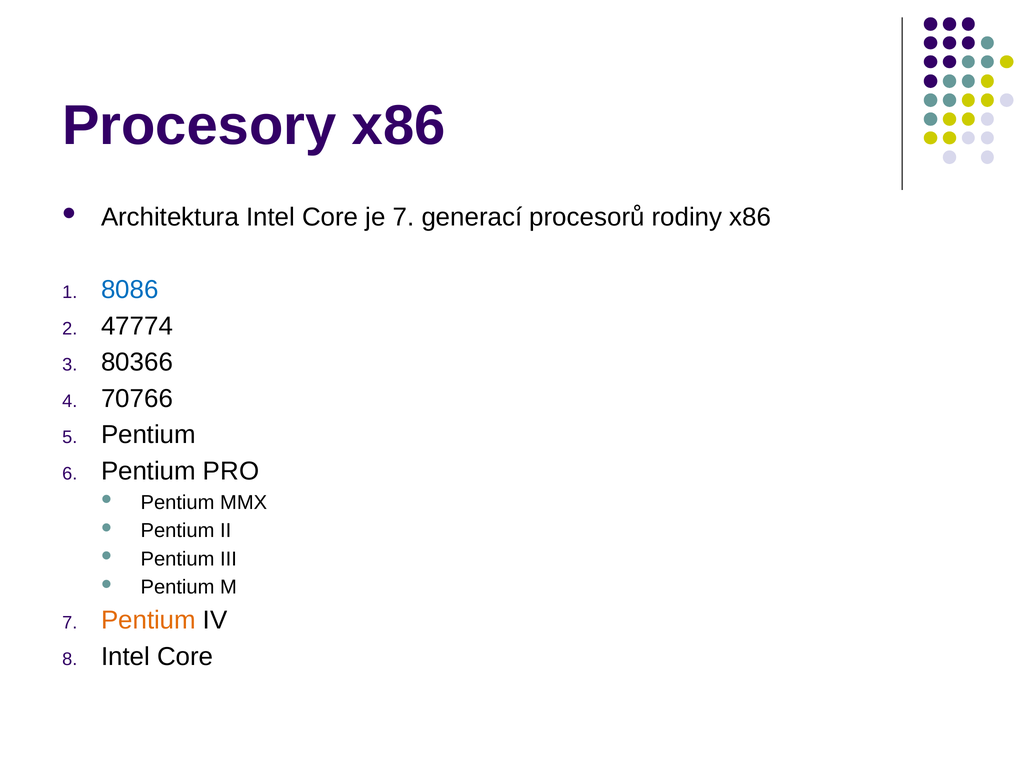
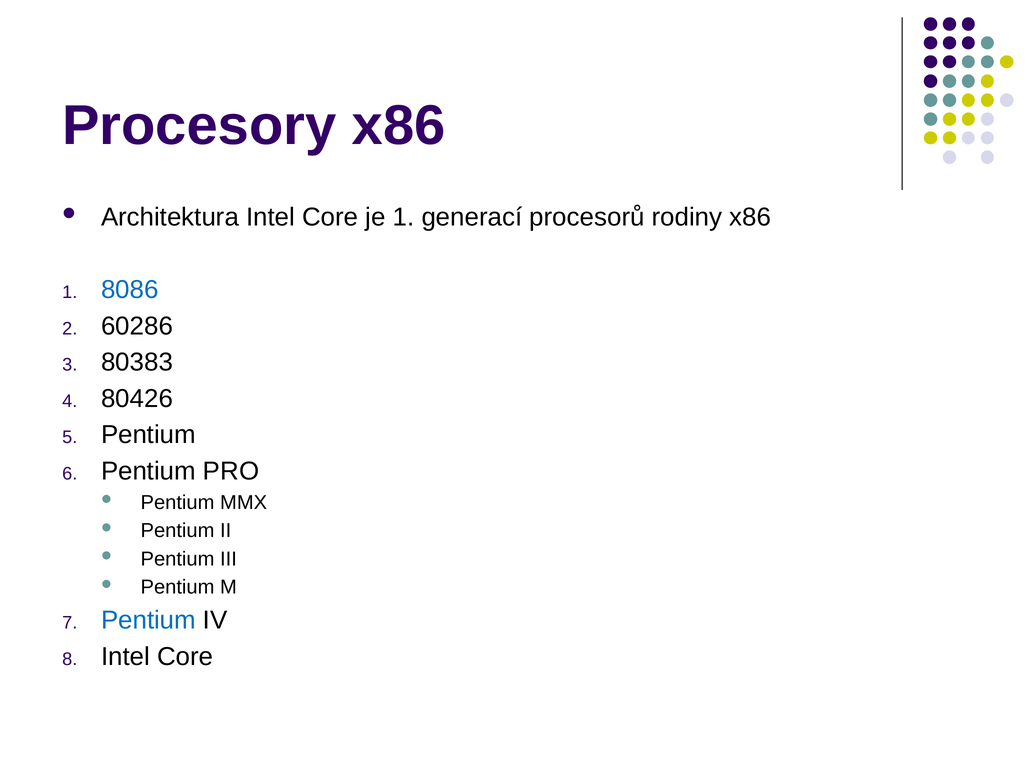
je 7: 7 -> 1
47774: 47774 -> 60286
80366: 80366 -> 80383
70766: 70766 -> 80426
Pentium at (148, 620) colour: orange -> blue
